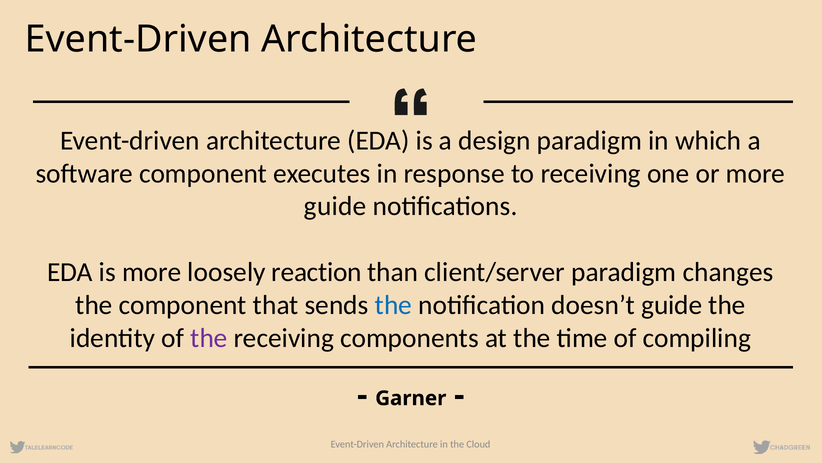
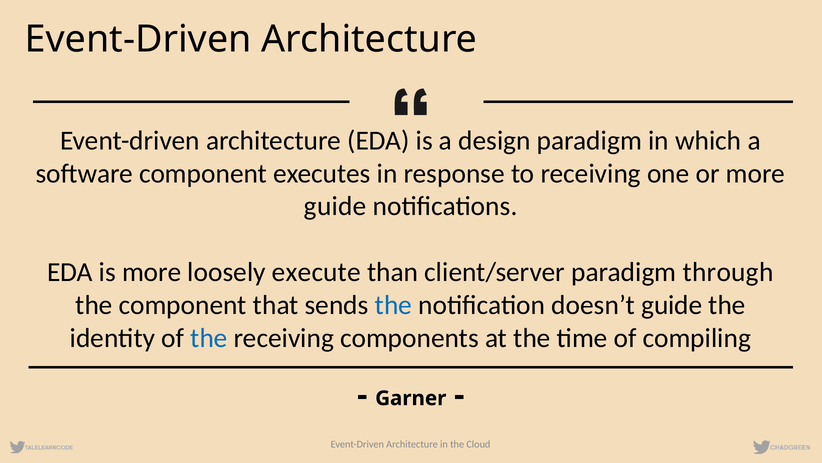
reaction: reaction -> execute
changes: changes -> through
the at (209, 338) colour: purple -> blue
